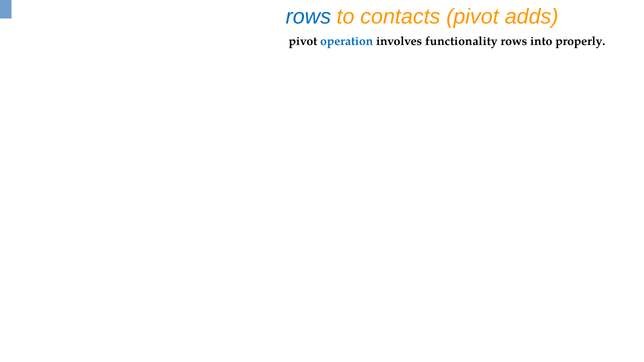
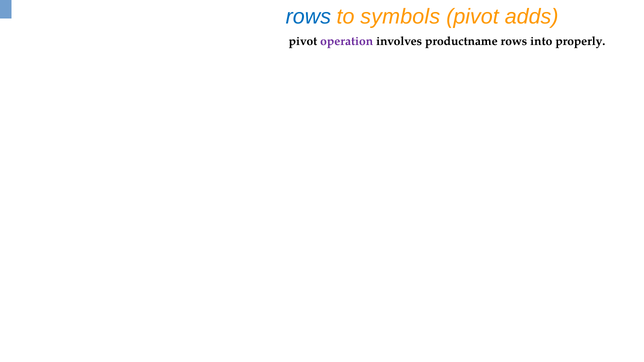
contacts: contacts -> symbols
operation colour: blue -> purple
functionality: functionality -> productname
